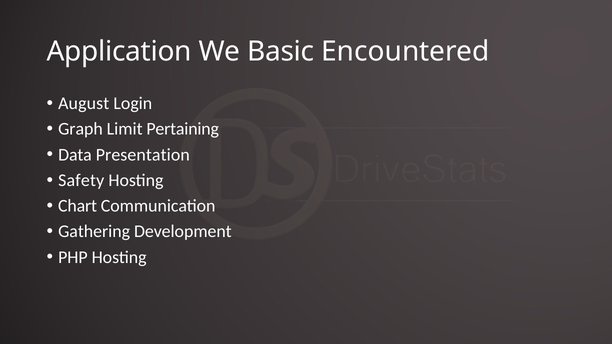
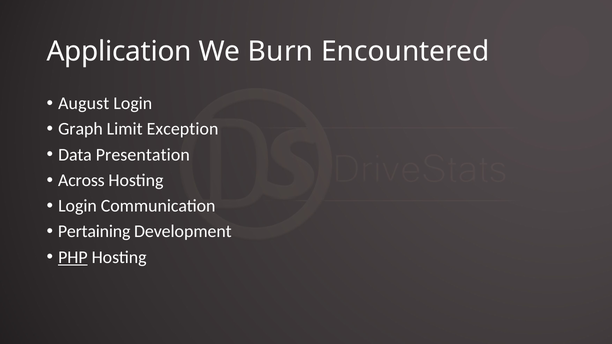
Basic: Basic -> Burn
Pertaining: Pertaining -> Exception
Safety: Safety -> Across
Chart at (78, 206): Chart -> Login
Gathering: Gathering -> Pertaining
PHP underline: none -> present
